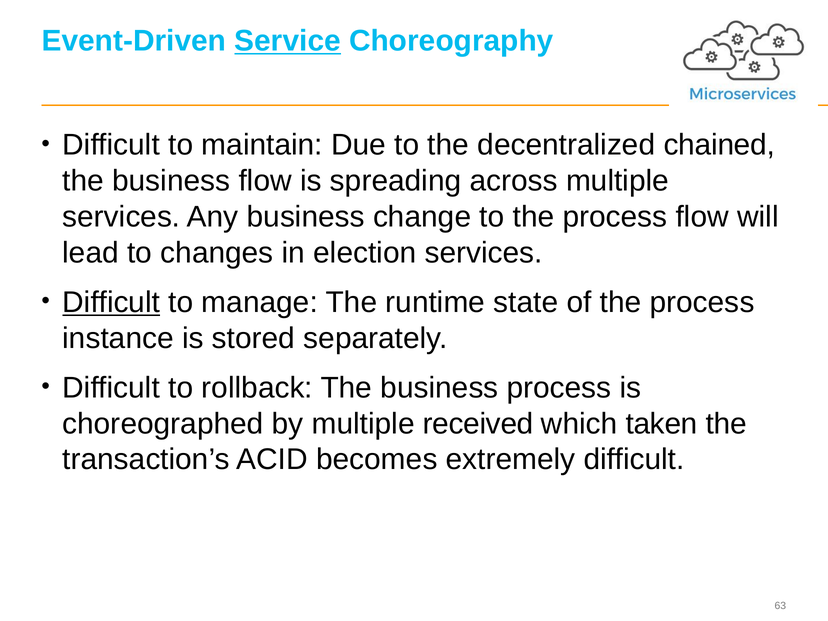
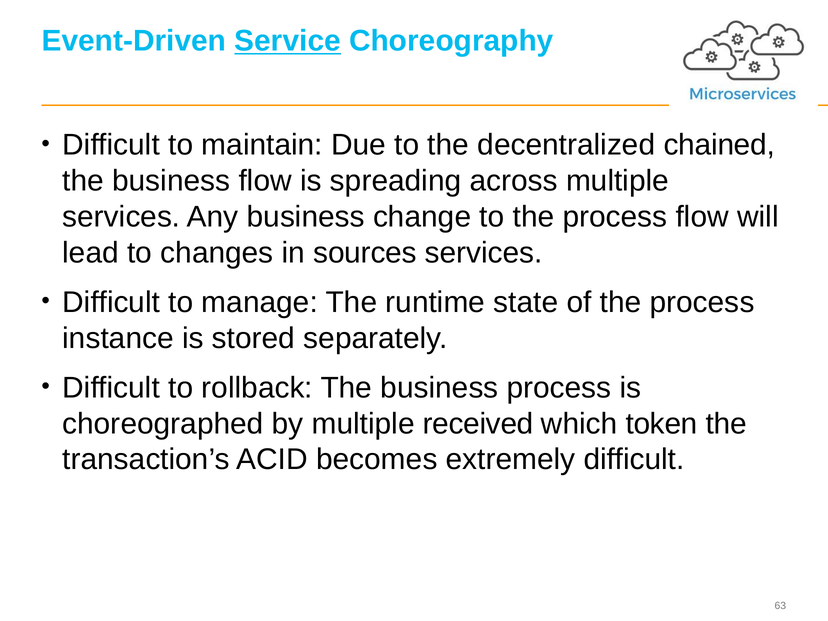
election: election -> sources
Difficult at (111, 302) underline: present -> none
taken: taken -> token
